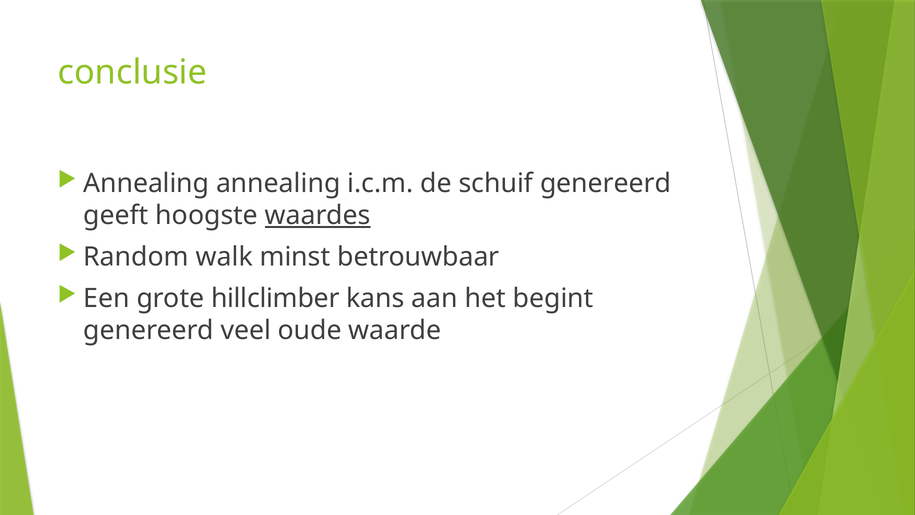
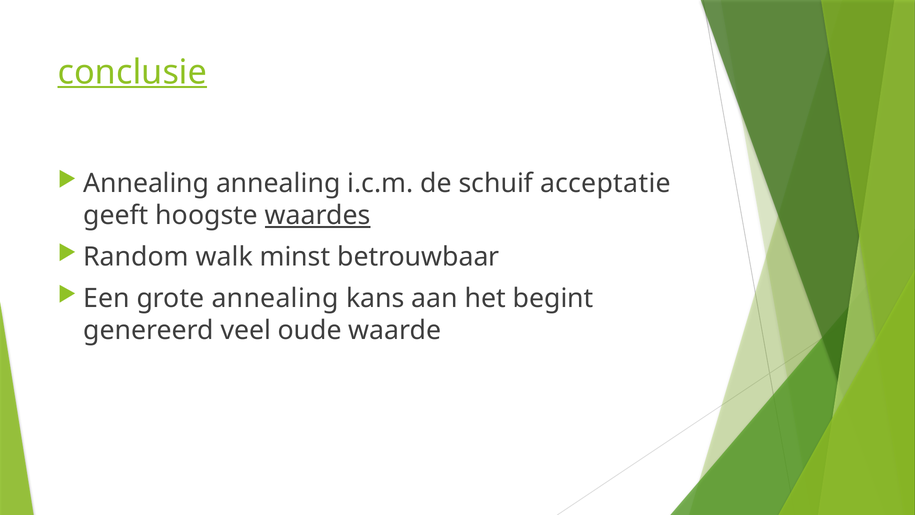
conclusie underline: none -> present
schuif genereerd: genereerd -> acceptatie
grote hillclimber: hillclimber -> annealing
